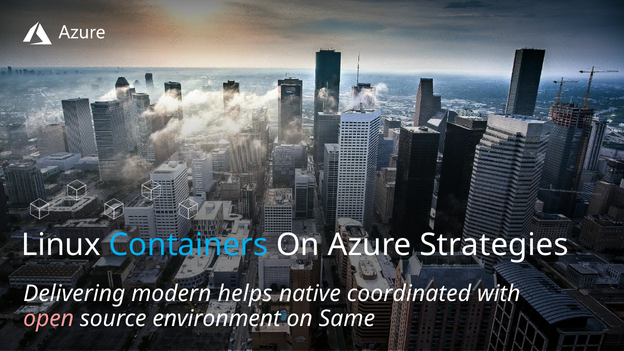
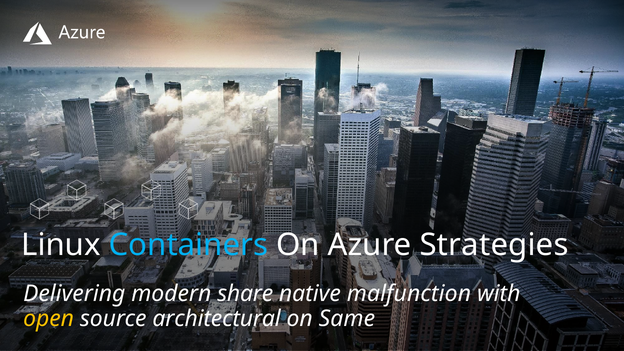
helps: helps -> share
coordinated: coordinated -> malfunction
open colour: pink -> yellow
environment: environment -> architectural
